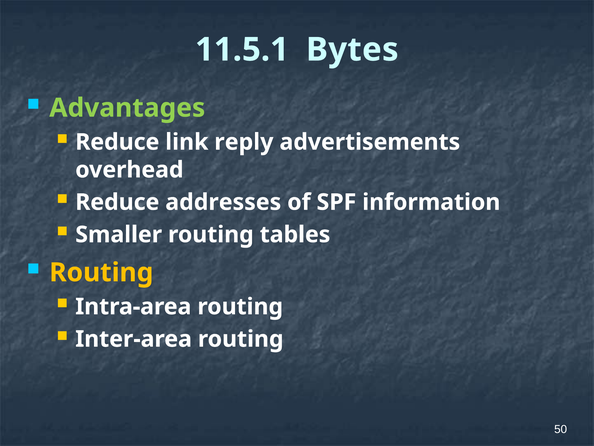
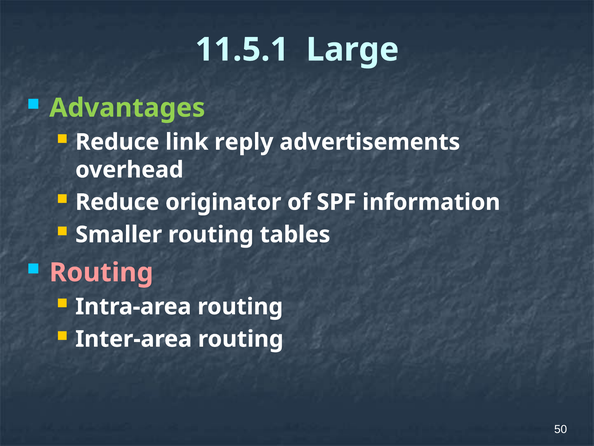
Bytes: Bytes -> Large
addresses: addresses -> originator
Routing at (101, 272) colour: yellow -> pink
